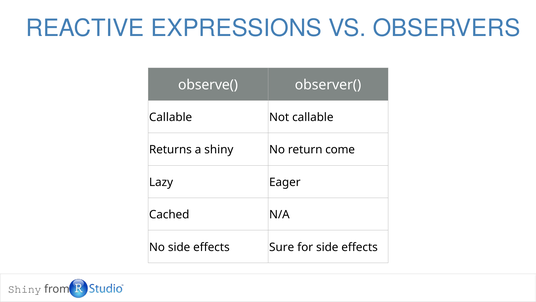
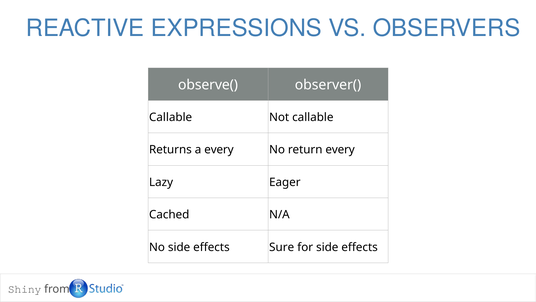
a shiny: shiny -> every
return come: come -> every
